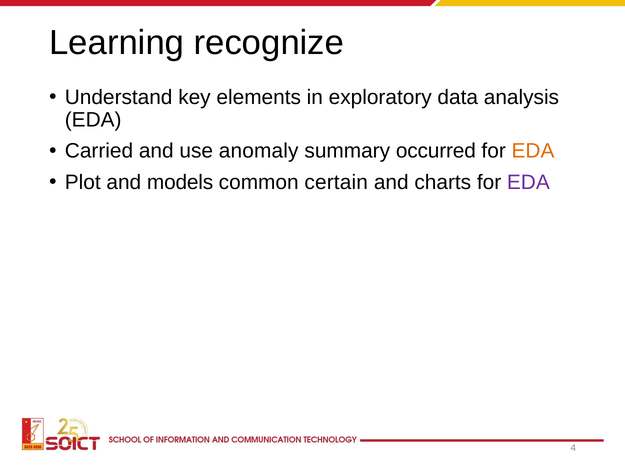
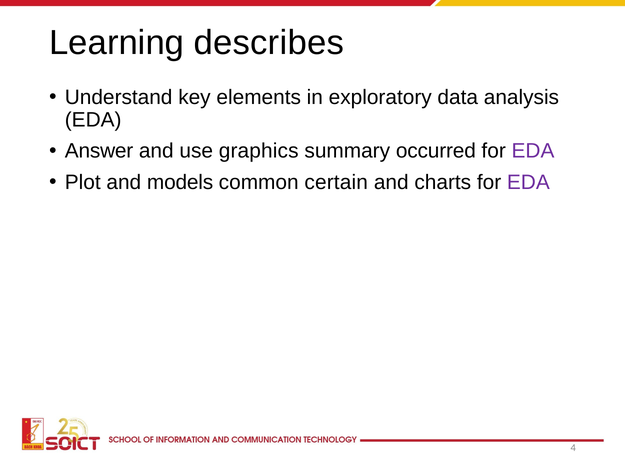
recognize: recognize -> describes
Carried: Carried -> Answer
anomaly: anomaly -> graphics
EDA at (533, 151) colour: orange -> purple
